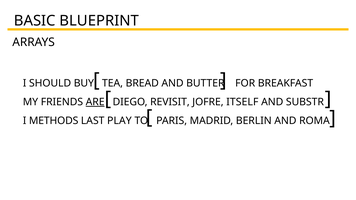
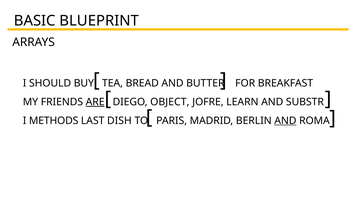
REVISIT: REVISIT -> OBJECT
ITSELF: ITSELF -> LEARN
PLAY: PLAY -> DISH
AND at (285, 121) underline: none -> present
